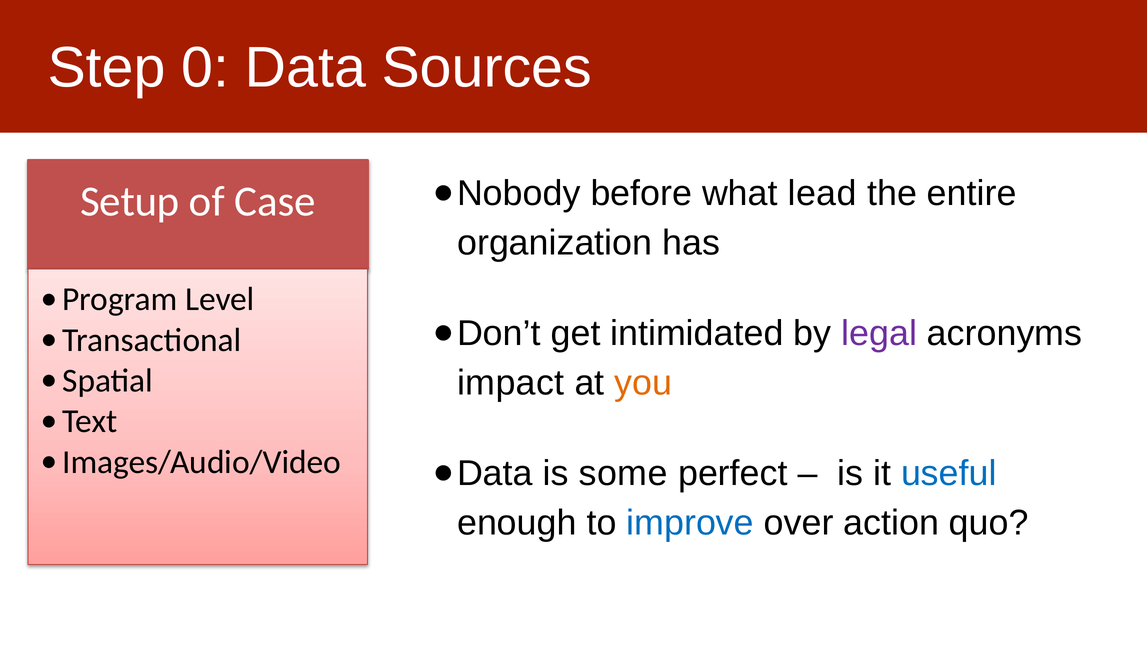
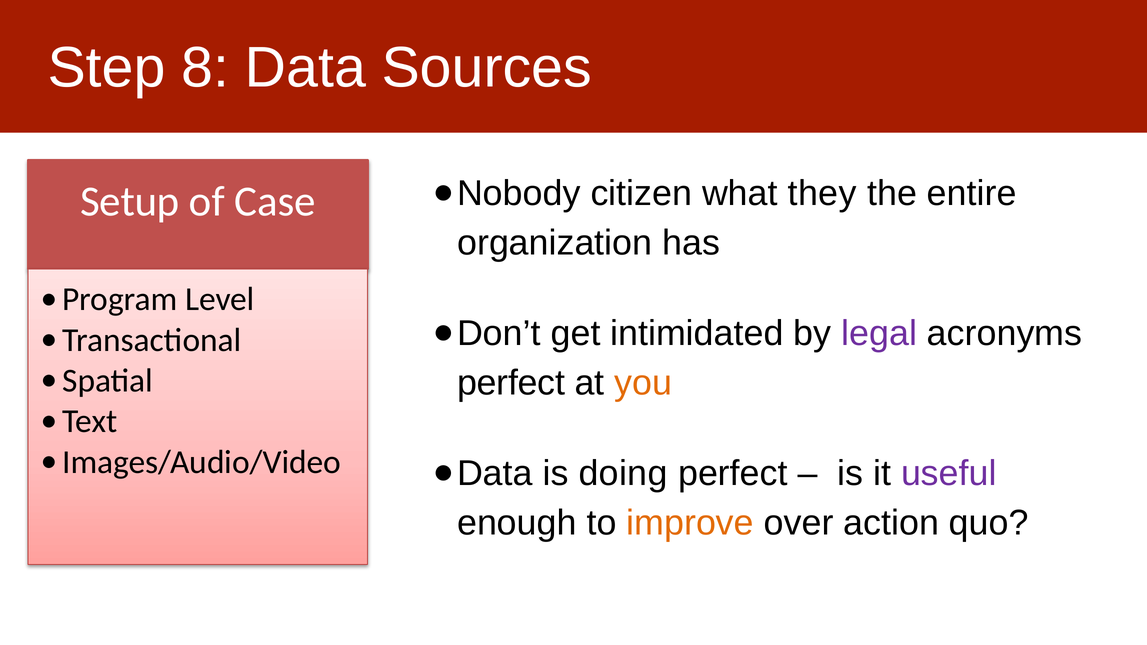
0: 0 -> 8
before: before -> citizen
lead: lead -> they
impact at (511, 383): impact -> perfect
some: some -> doing
useful colour: blue -> purple
improve colour: blue -> orange
